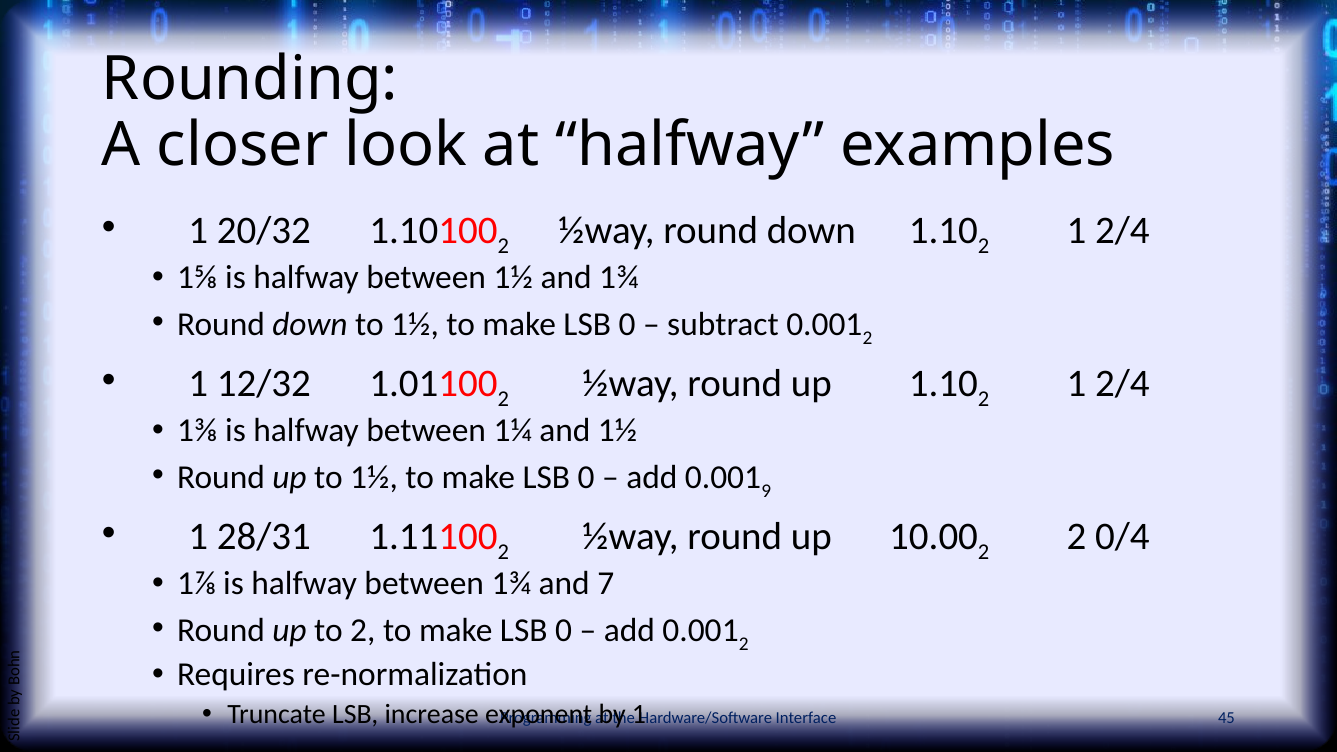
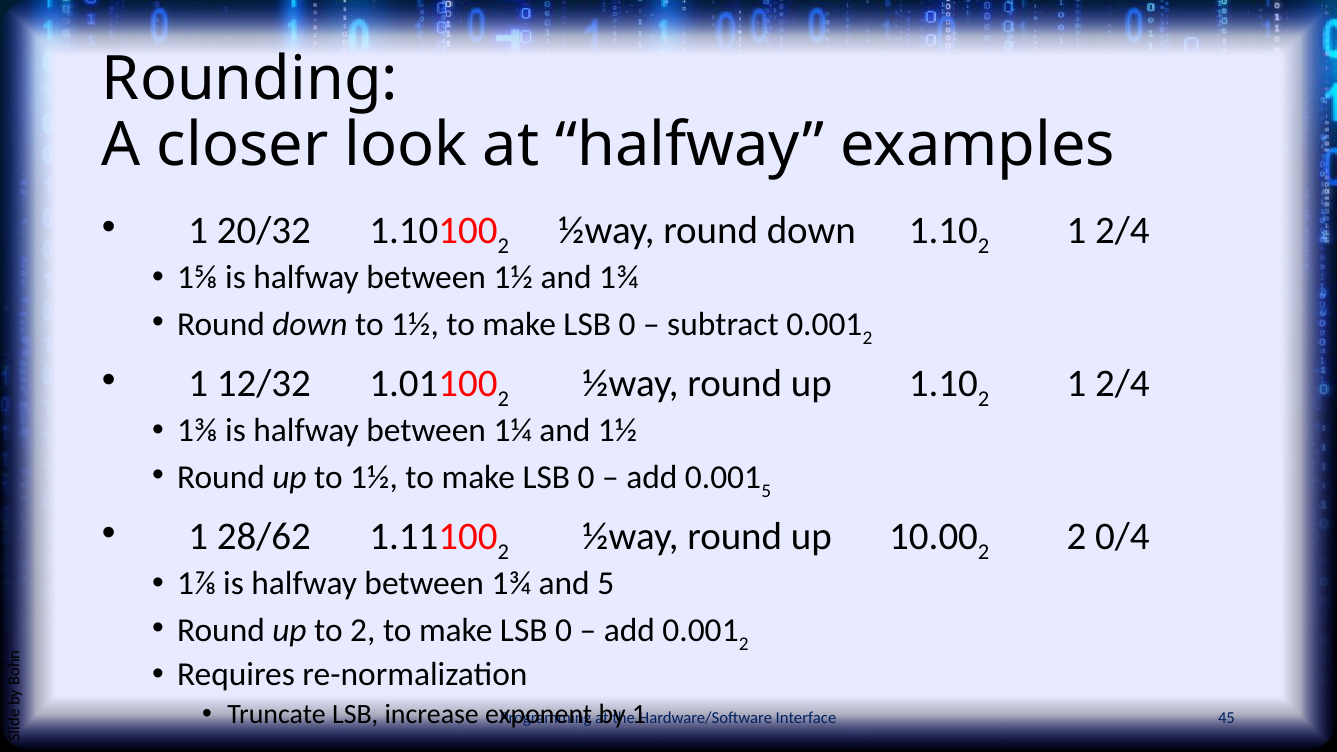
9 at (766, 491): 9 -> 5
28/31: 28/31 -> 28/62
and 7: 7 -> 5
